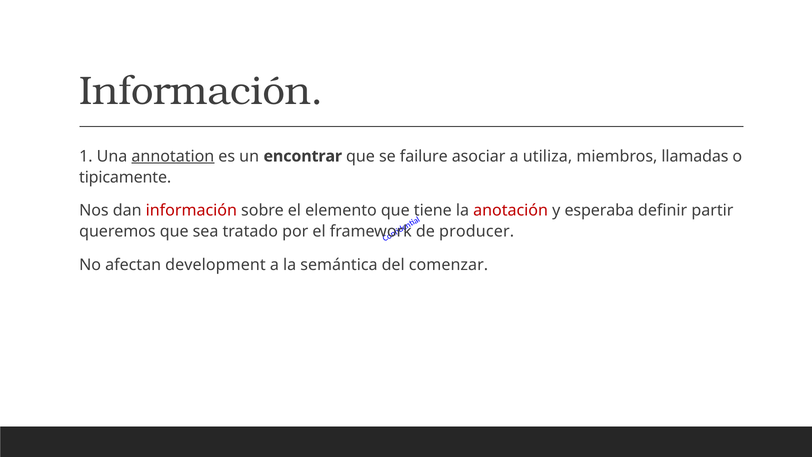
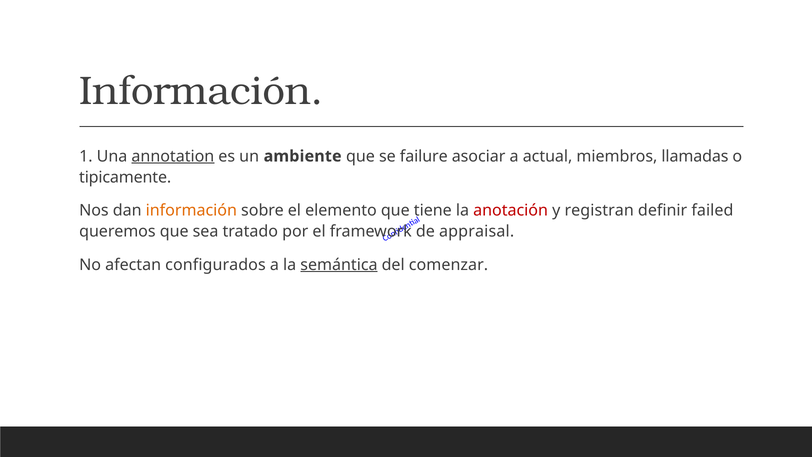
encontrar: encontrar -> ambiente
utiliza: utiliza -> actual
información at (191, 210) colour: red -> orange
esperaba: esperaba -> registran
partir: partir -> failed
producer: producer -> appraisal
development: development -> configurados
semántica underline: none -> present
